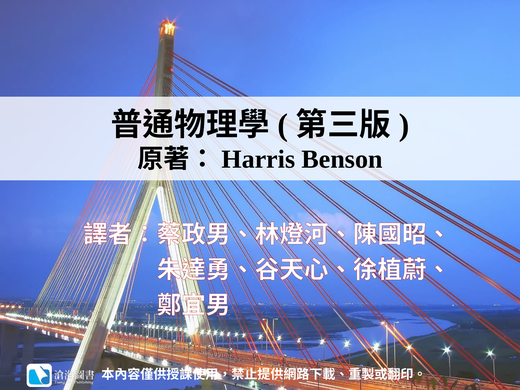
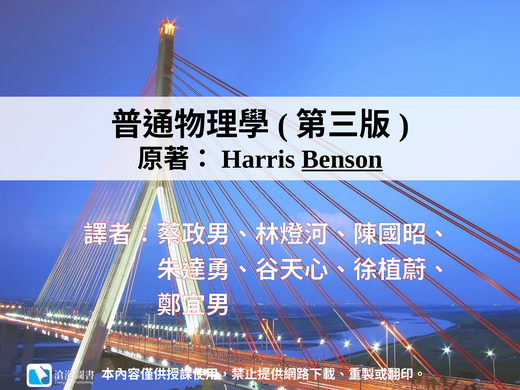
Benson underline: none -> present
